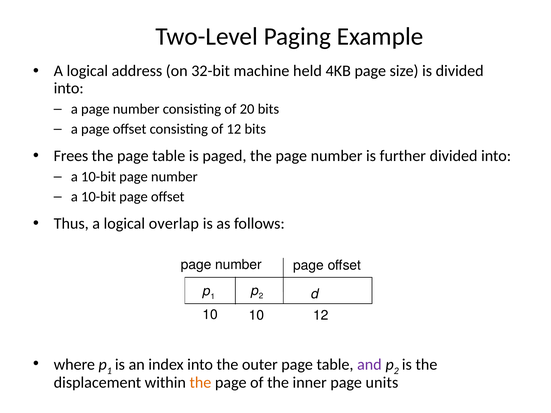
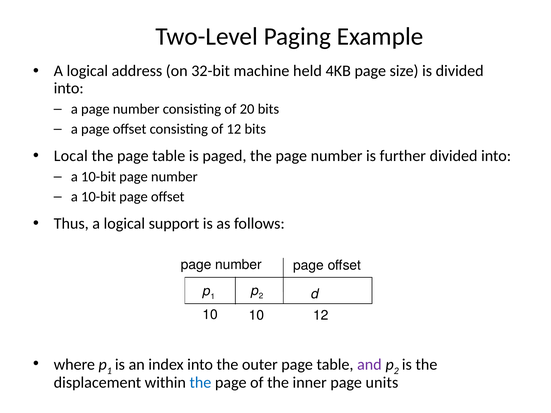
Frees: Frees -> Local
overlap: overlap -> support
the at (200, 383) colour: orange -> blue
